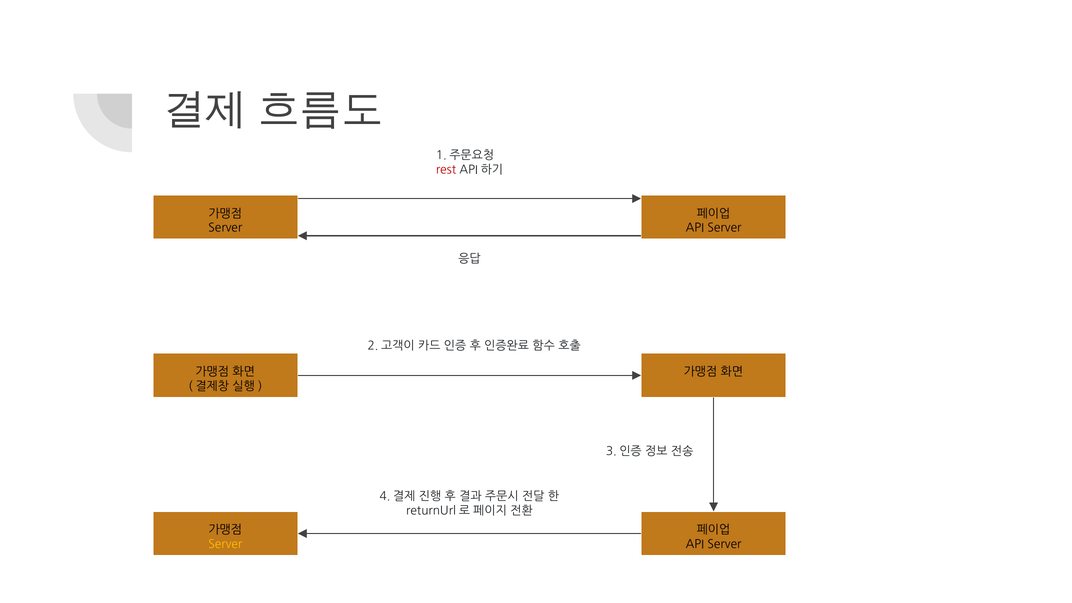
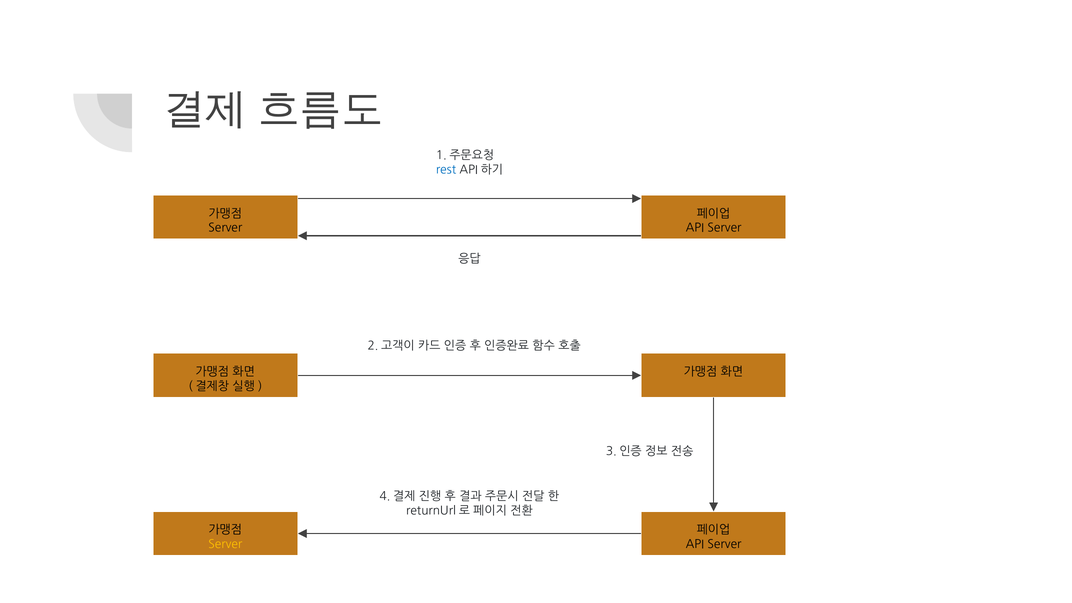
rest colour: red -> blue
